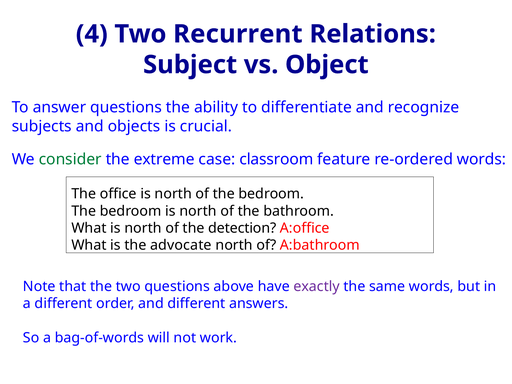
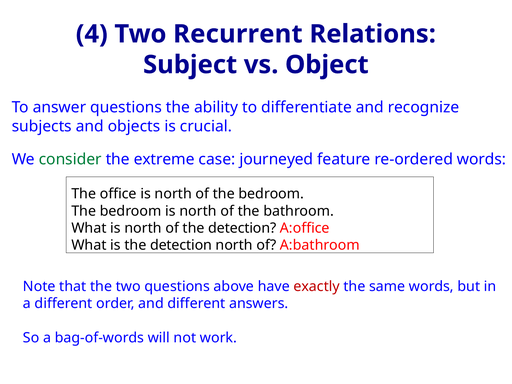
classroom: classroom -> journeyed
is the advocate: advocate -> detection
exactly colour: purple -> red
